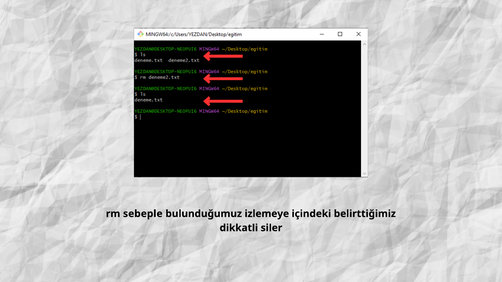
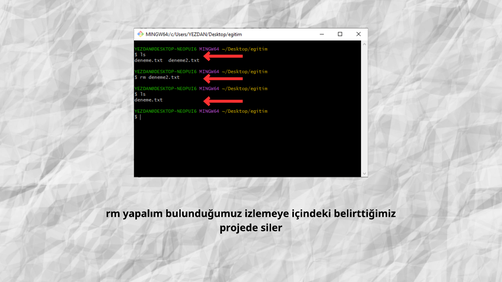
sebeple: sebeple -> yapalım
dikkatli: dikkatli -> projede
